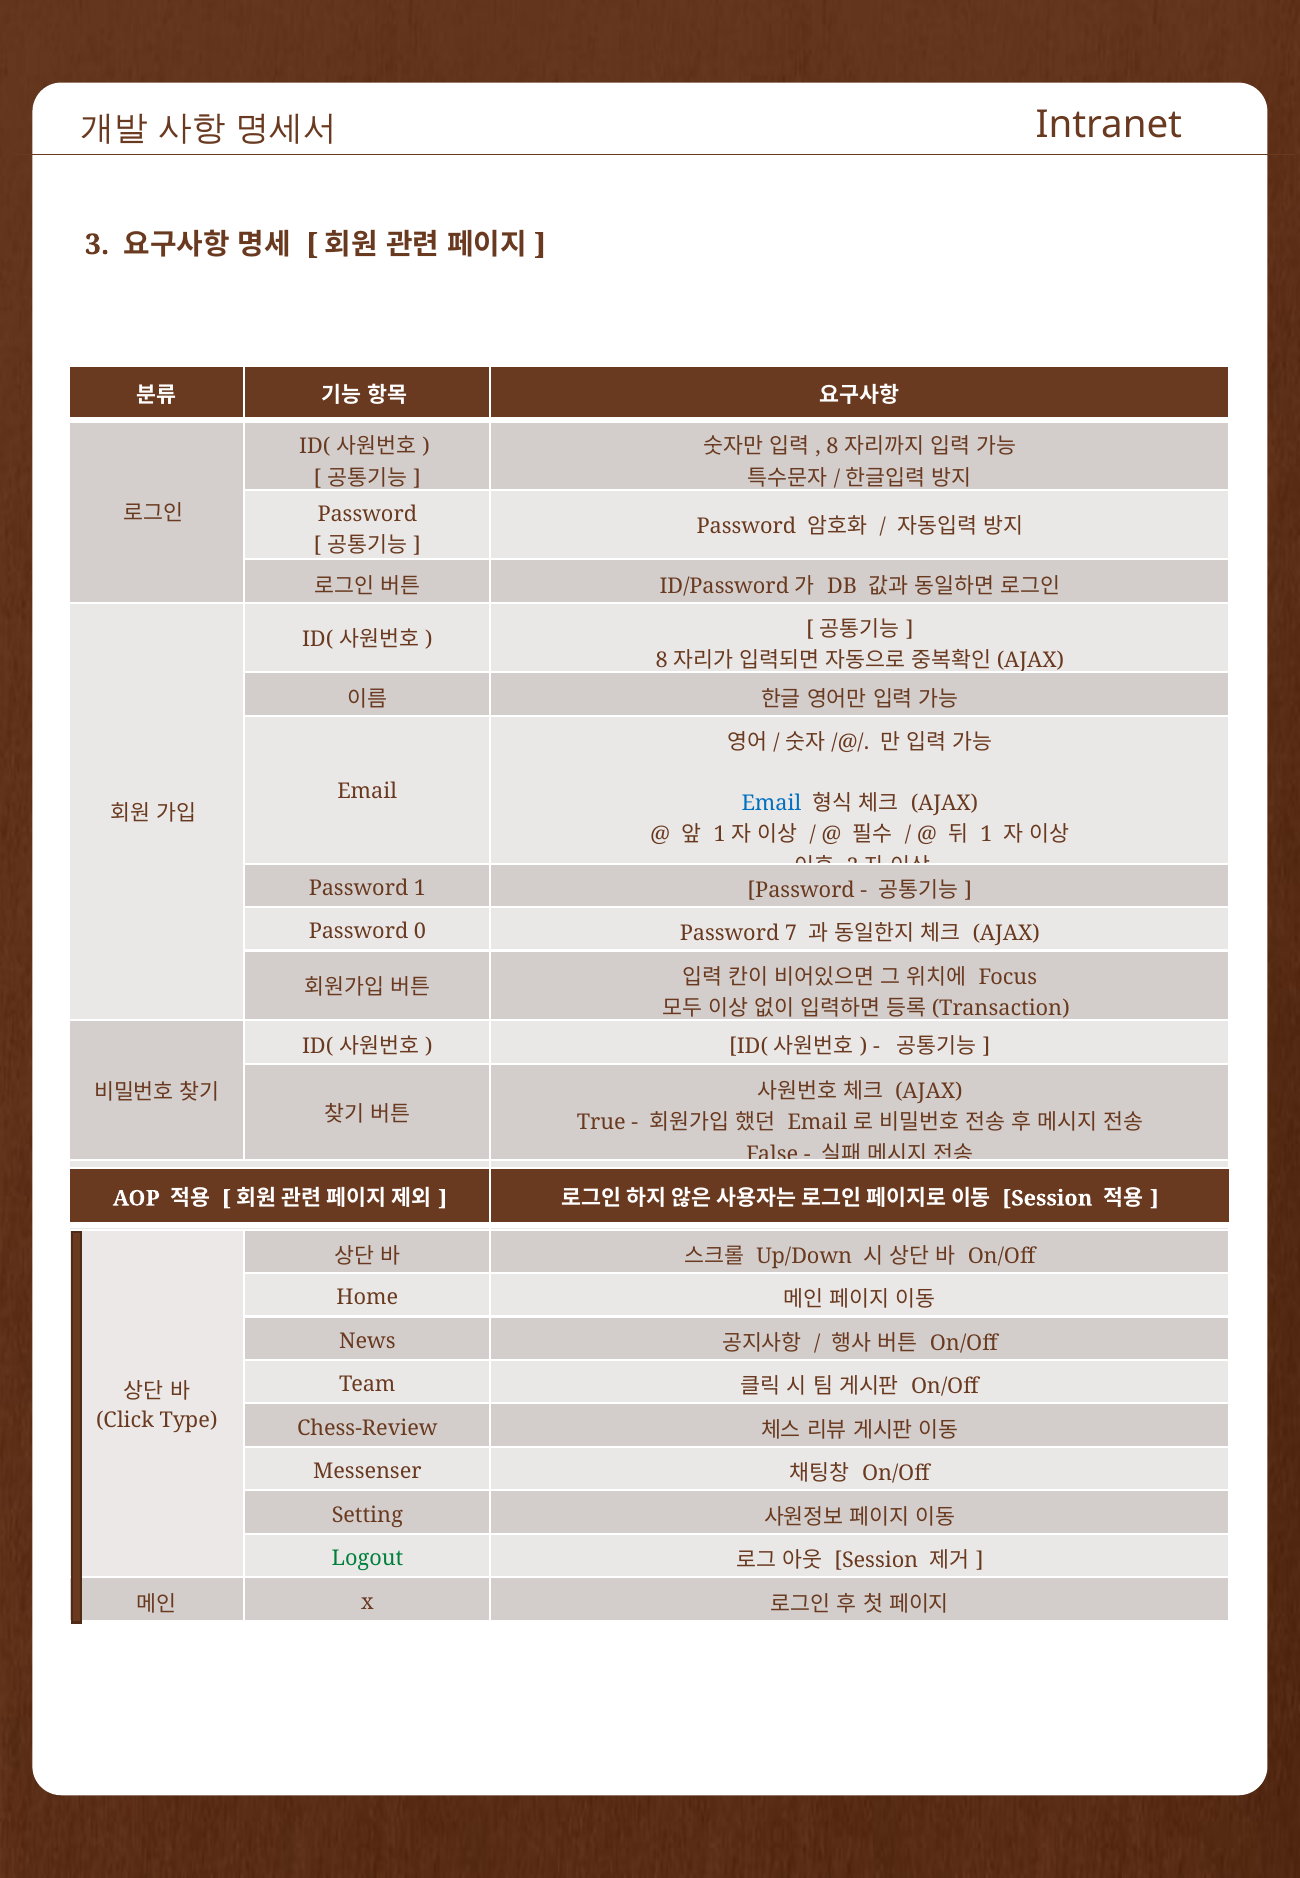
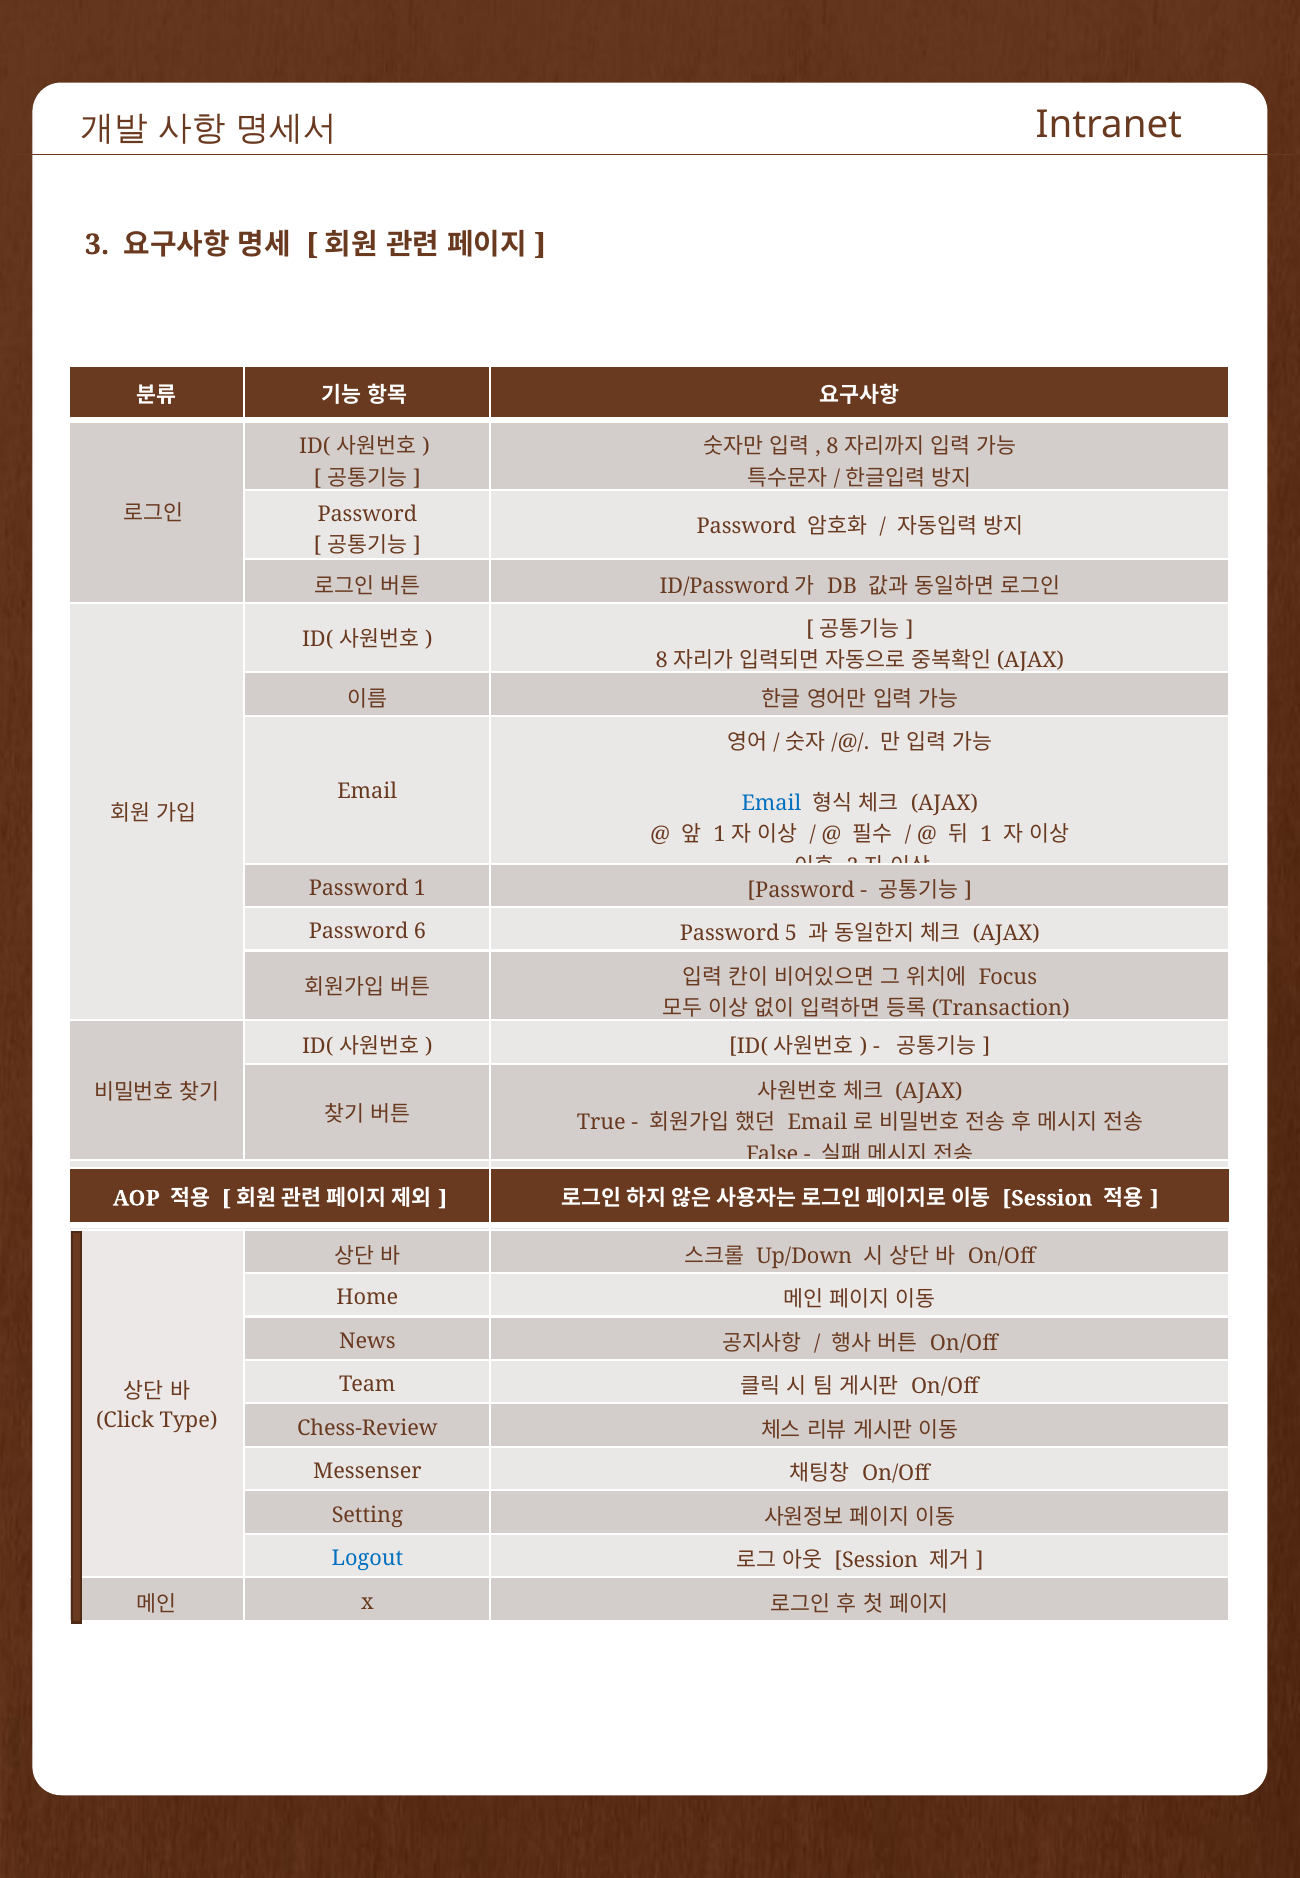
0: 0 -> 6
7: 7 -> 5
Logout colour: green -> blue
